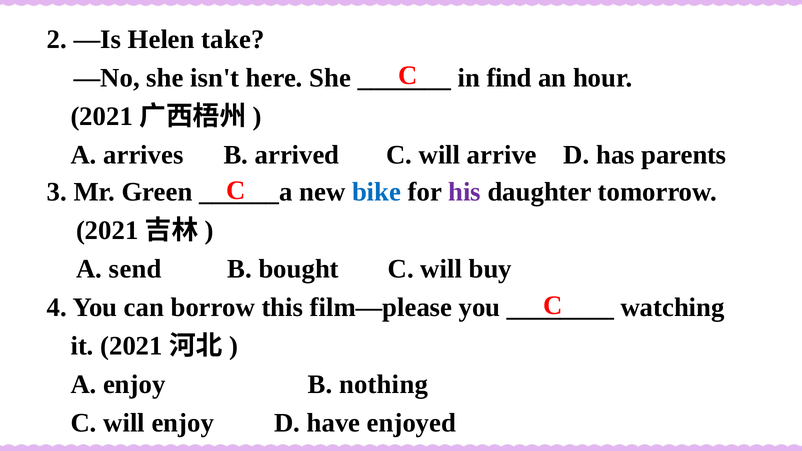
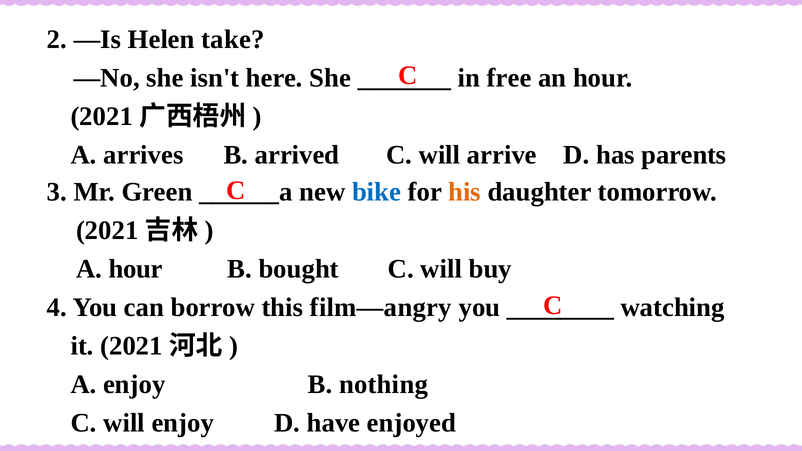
find: find -> free
his colour: purple -> orange
A send: send -> hour
film—please: film—please -> film—angry
